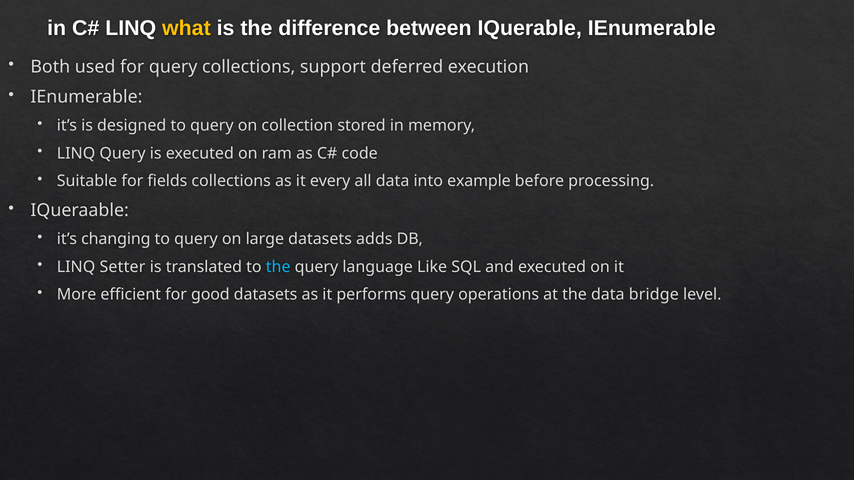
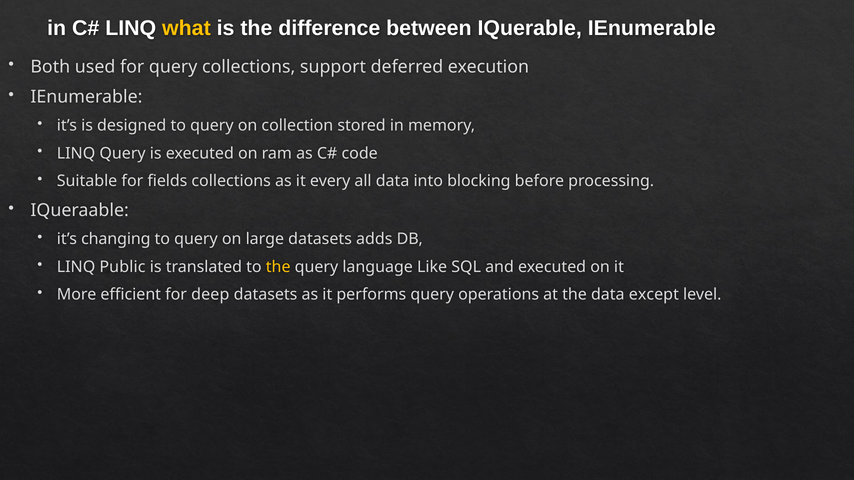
example: example -> blocking
Setter: Setter -> Public
the at (278, 267) colour: light blue -> yellow
good: good -> deep
bridge: bridge -> except
